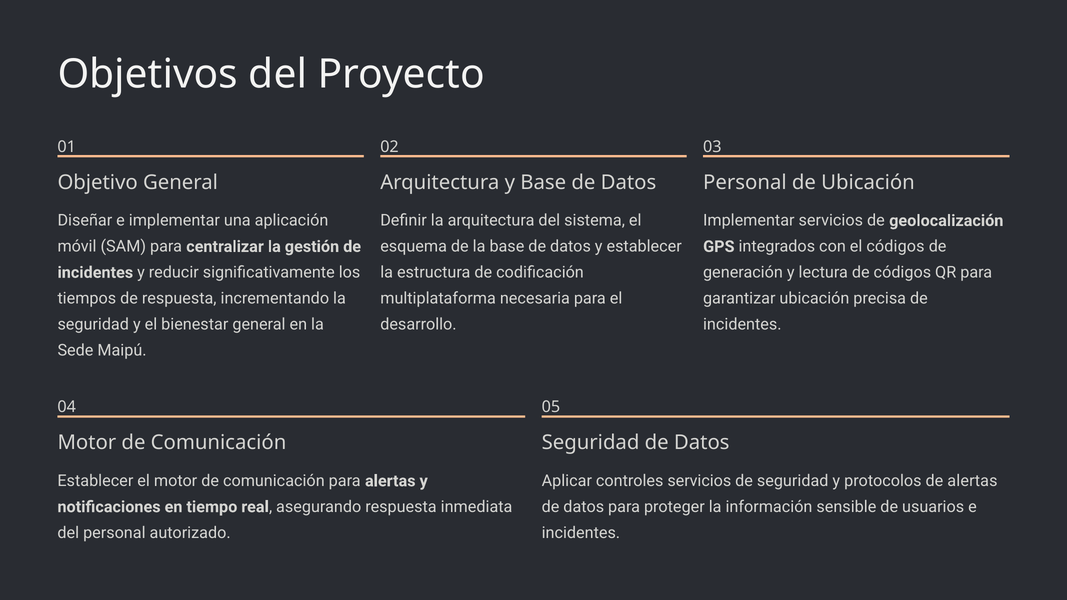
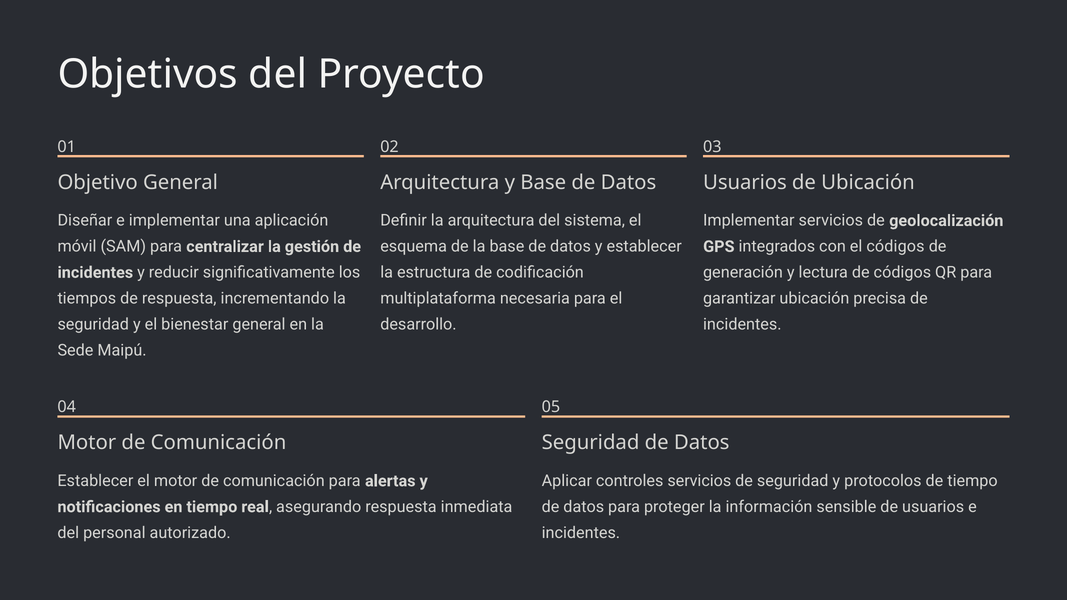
Personal at (745, 182): Personal -> Usuarios
de alertas: alertas -> tiempo
